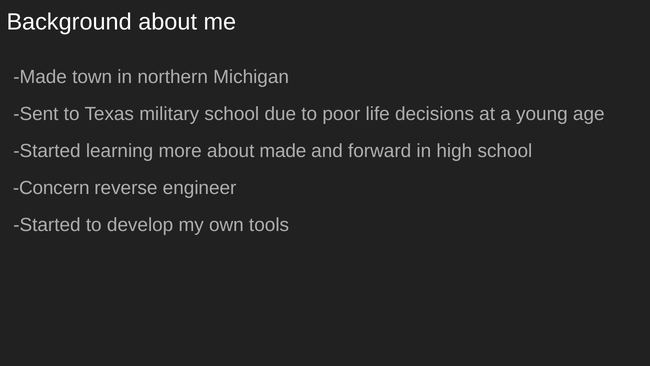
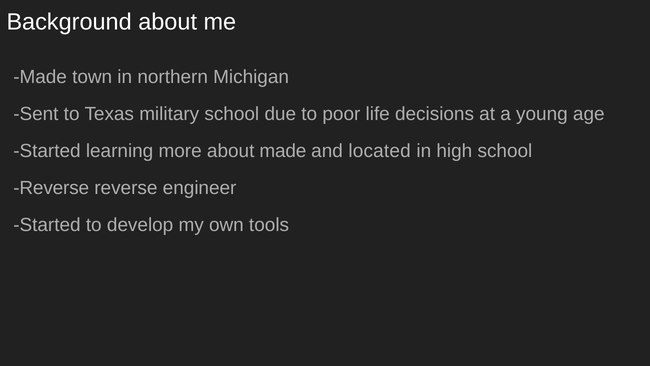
forward: forward -> located
Concern at (51, 188): Concern -> Reverse
